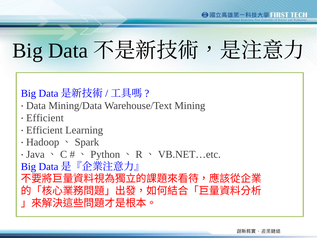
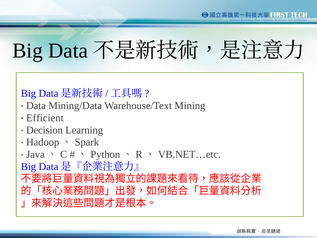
Efficient at (44, 130): Efficient -> Decision
